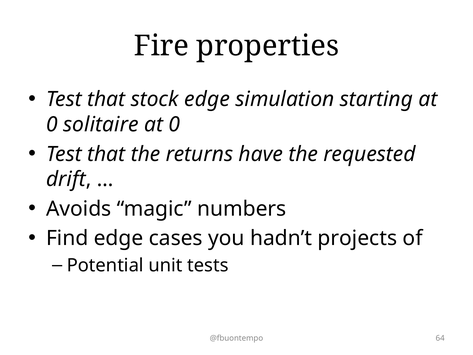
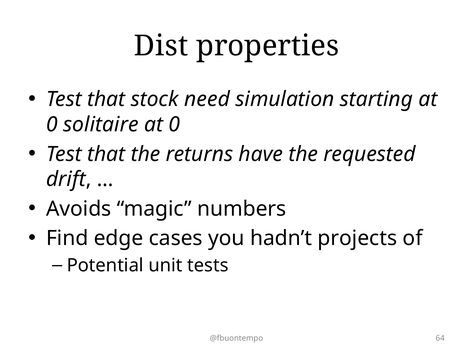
Fire: Fire -> Dist
stock edge: edge -> need
